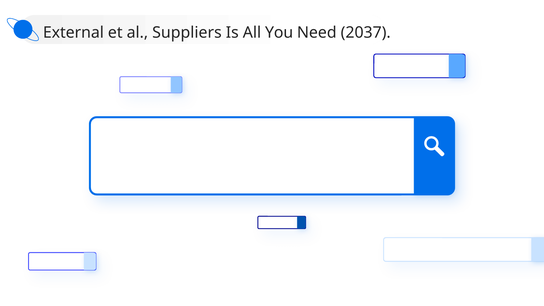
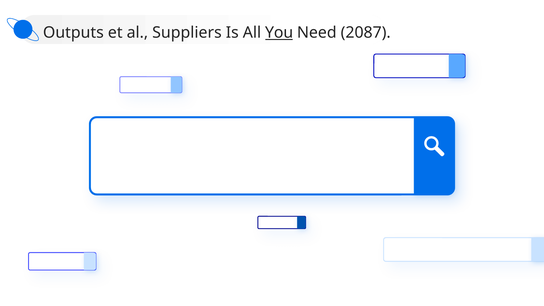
External: External -> Outputs
You underline: none -> present
2037: 2037 -> 2087
